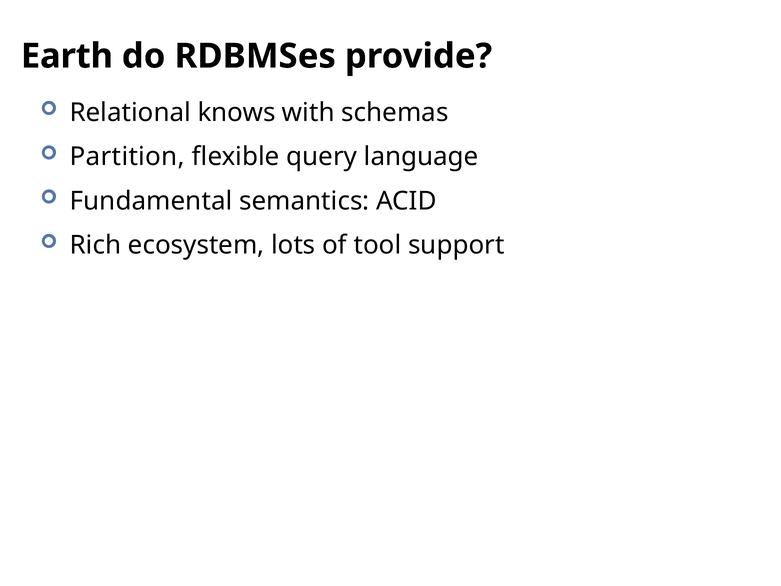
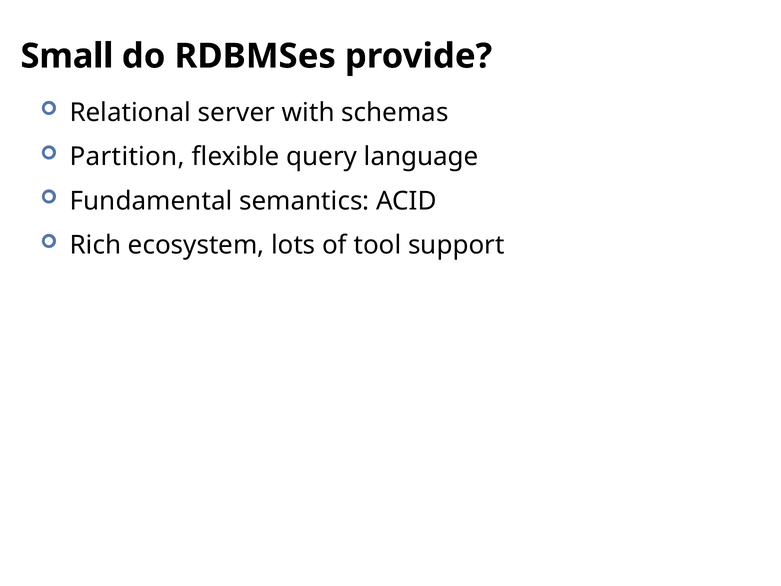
Earth: Earth -> Small
knows: knows -> server
